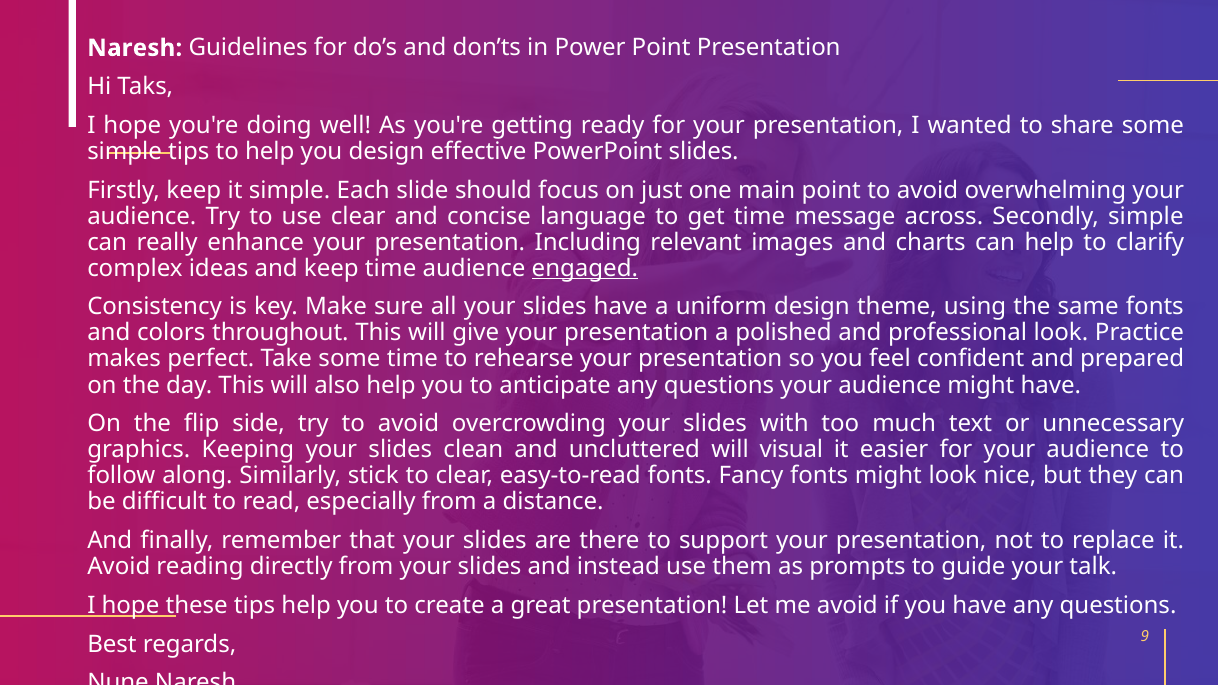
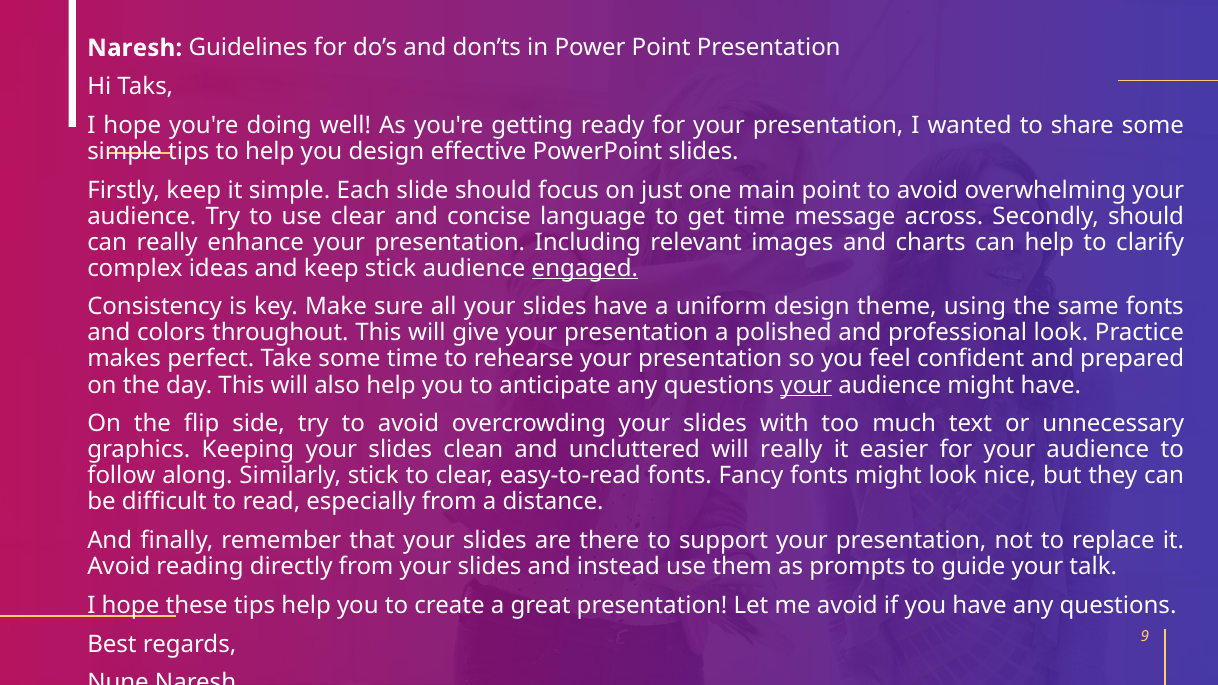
Secondly simple: simple -> should
keep time: time -> stick
your at (806, 385) underline: none -> present
will visual: visual -> really
